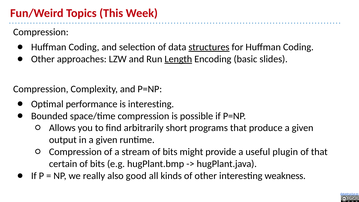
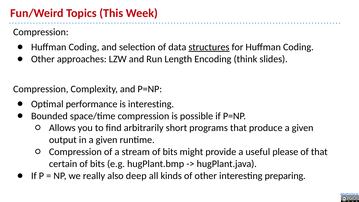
Length underline: present -> none
basic: basic -> think
plugin: plugin -> please
good: good -> deep
weakness: weakness -> preparing
